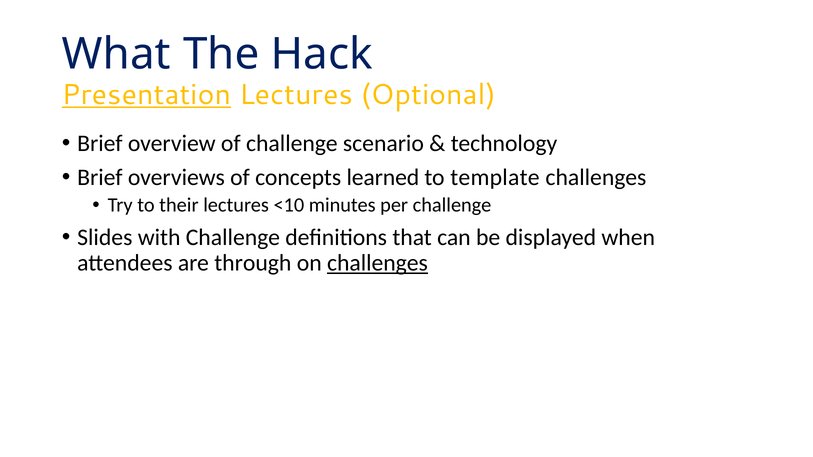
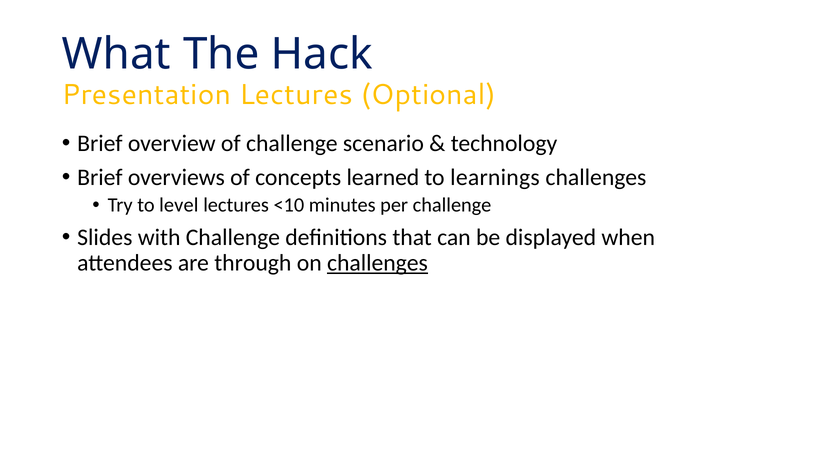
Presentation underline: present -> none
template: template -> learnings
their: their -> level
